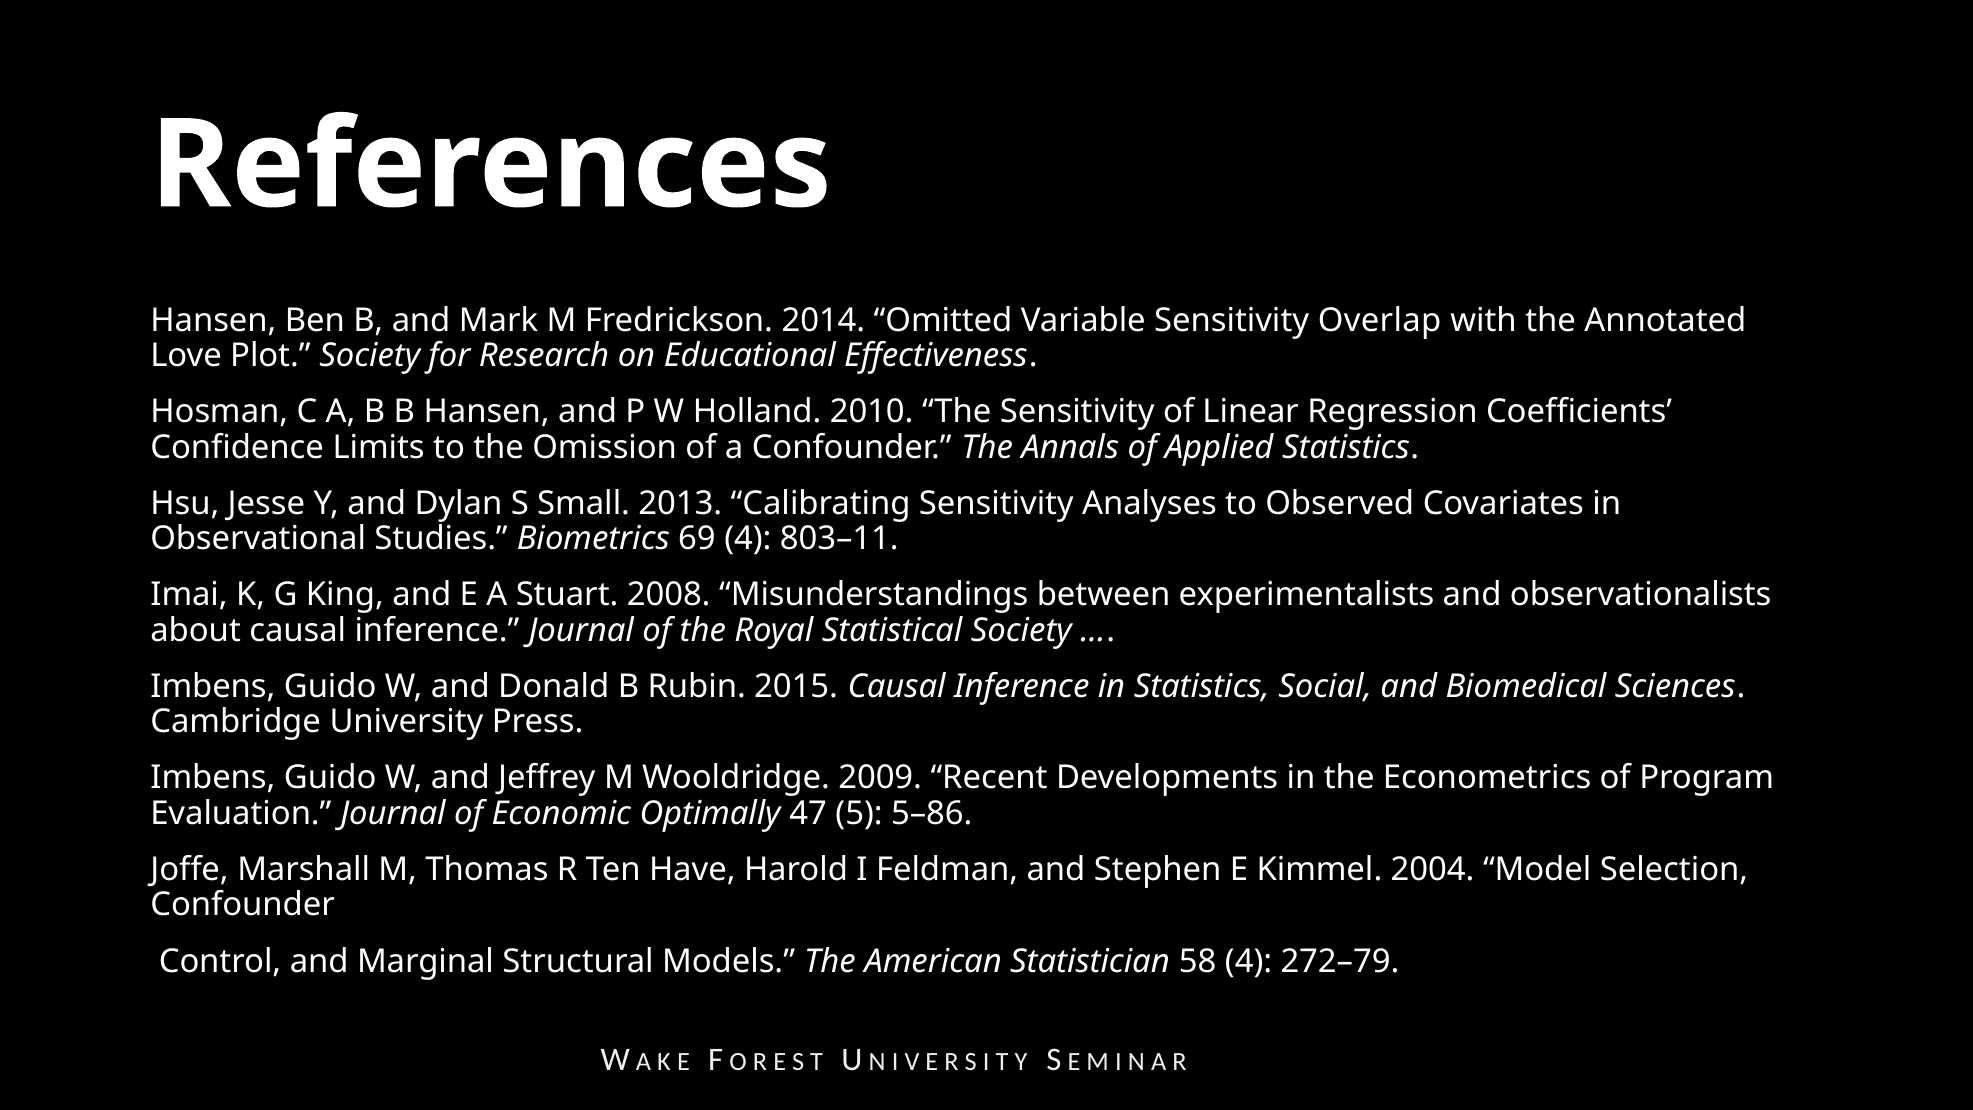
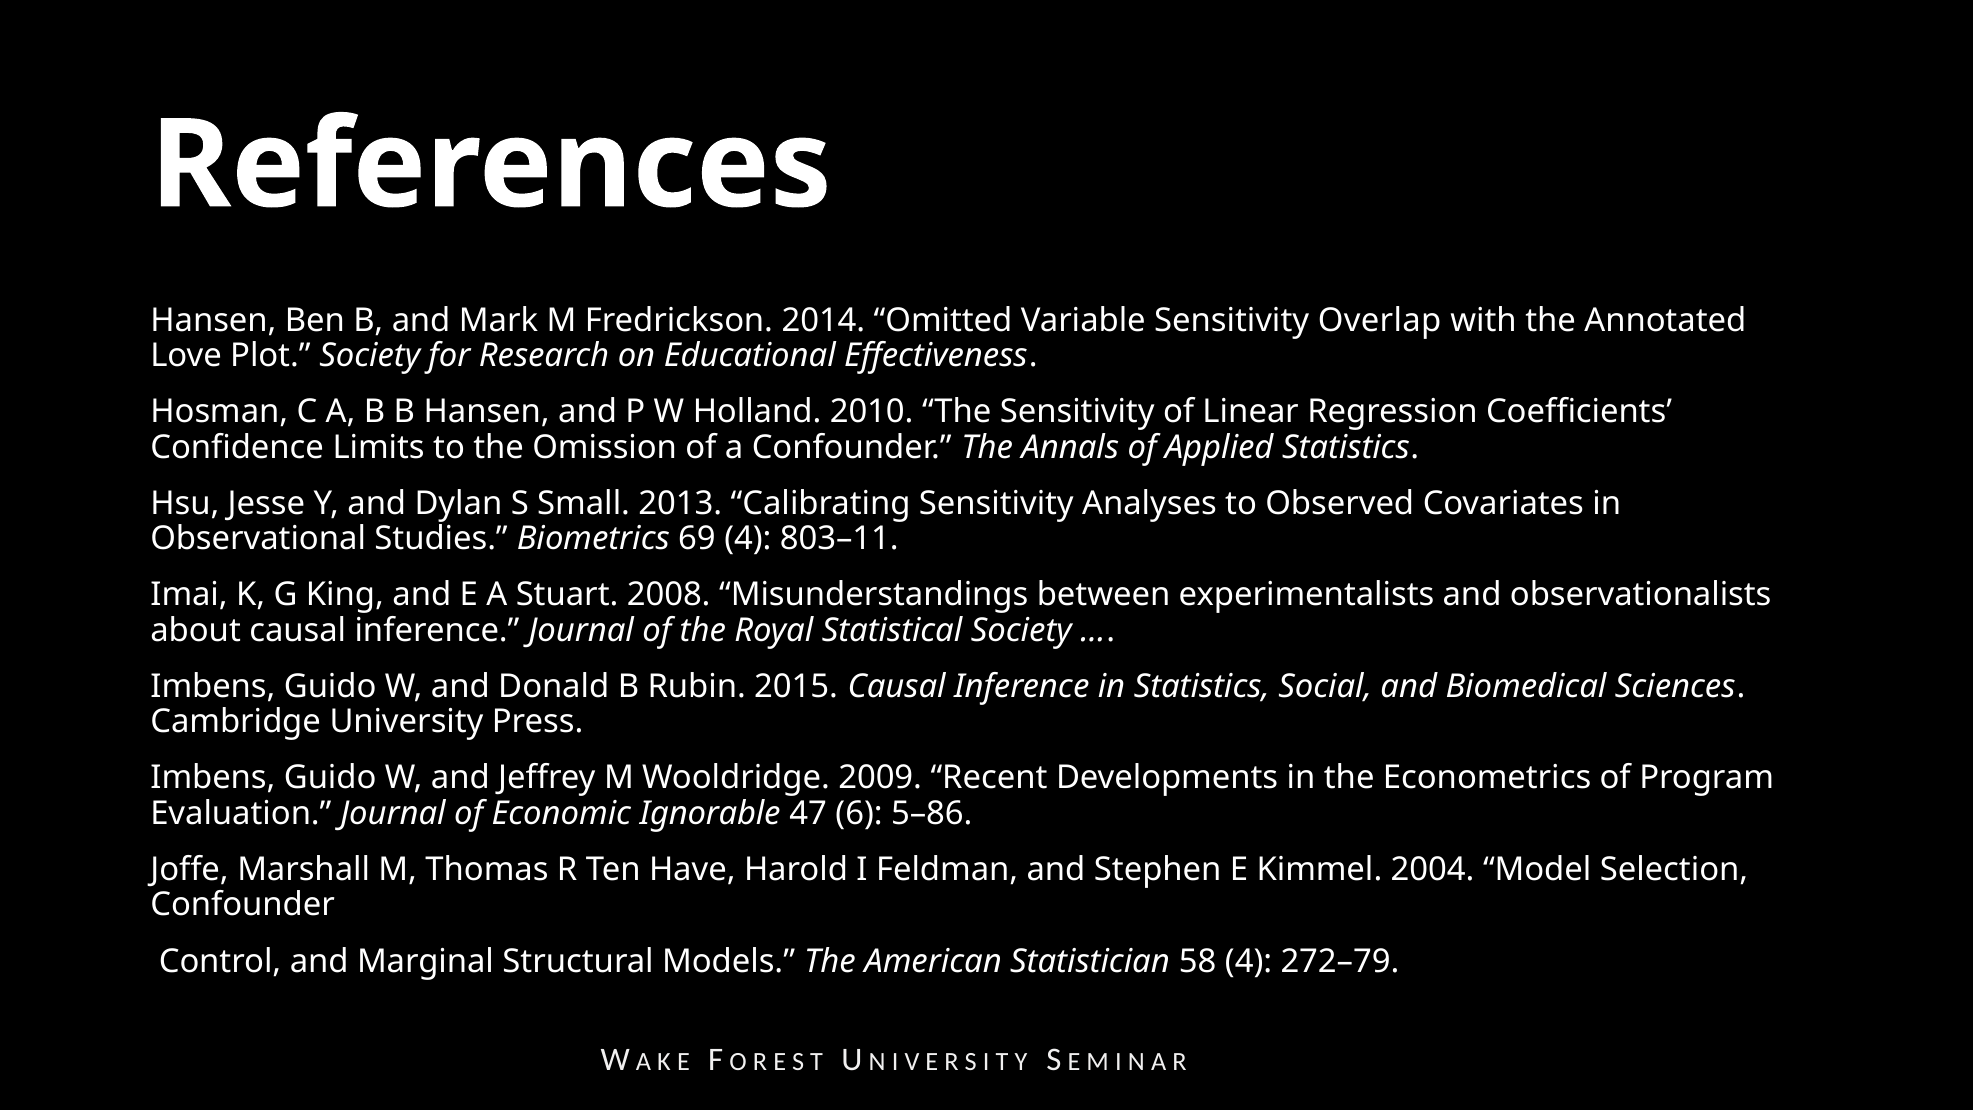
Optimally: Optimally -> Ignorable
5: 5 -> 6
